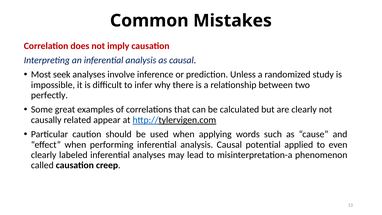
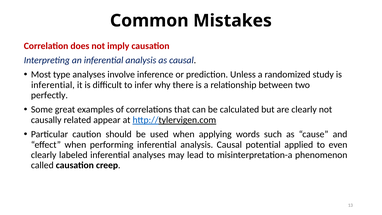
seek: seek -> type
impossible at (53, 85): impossible -> inferential
